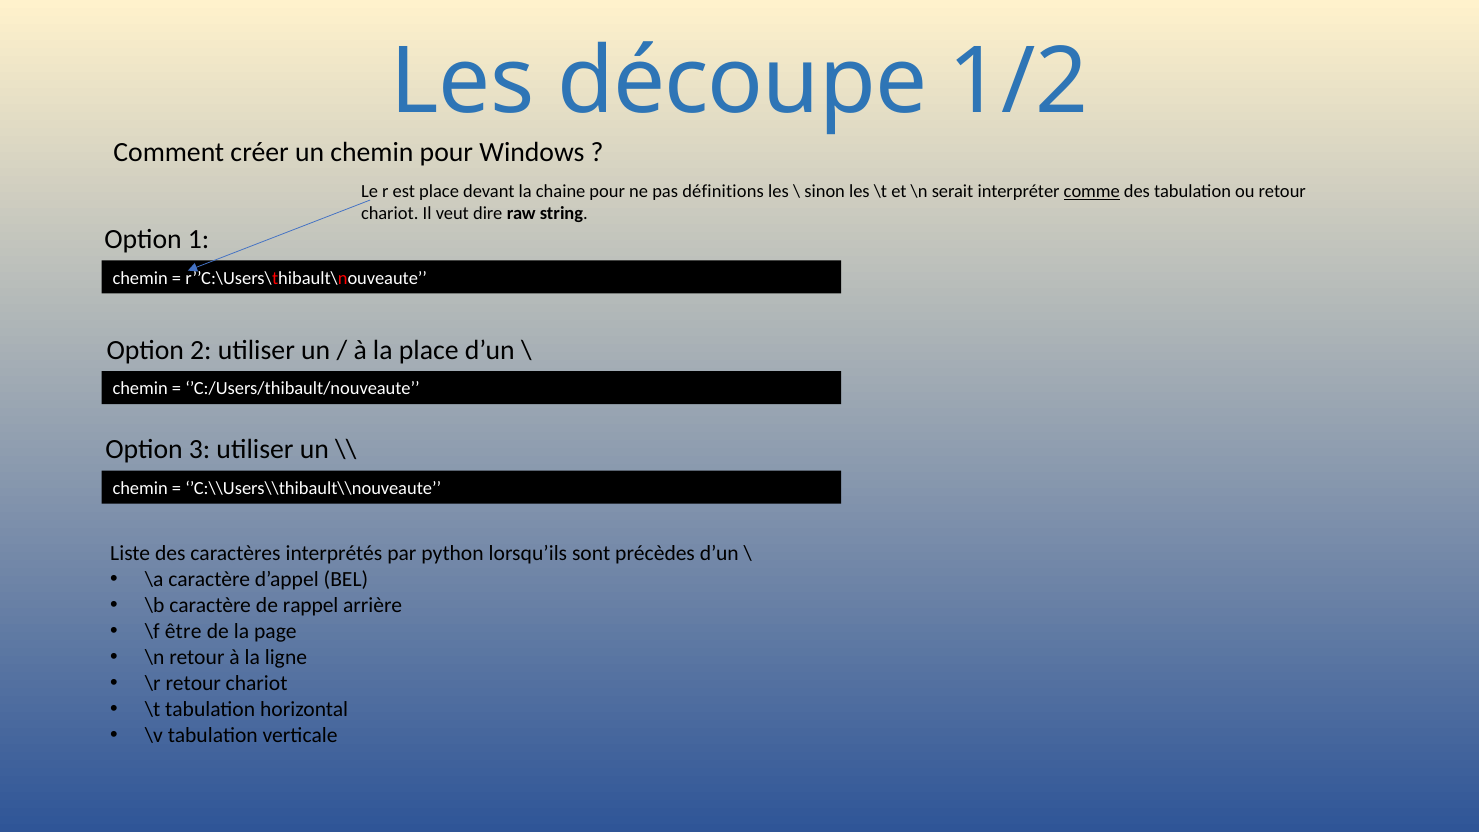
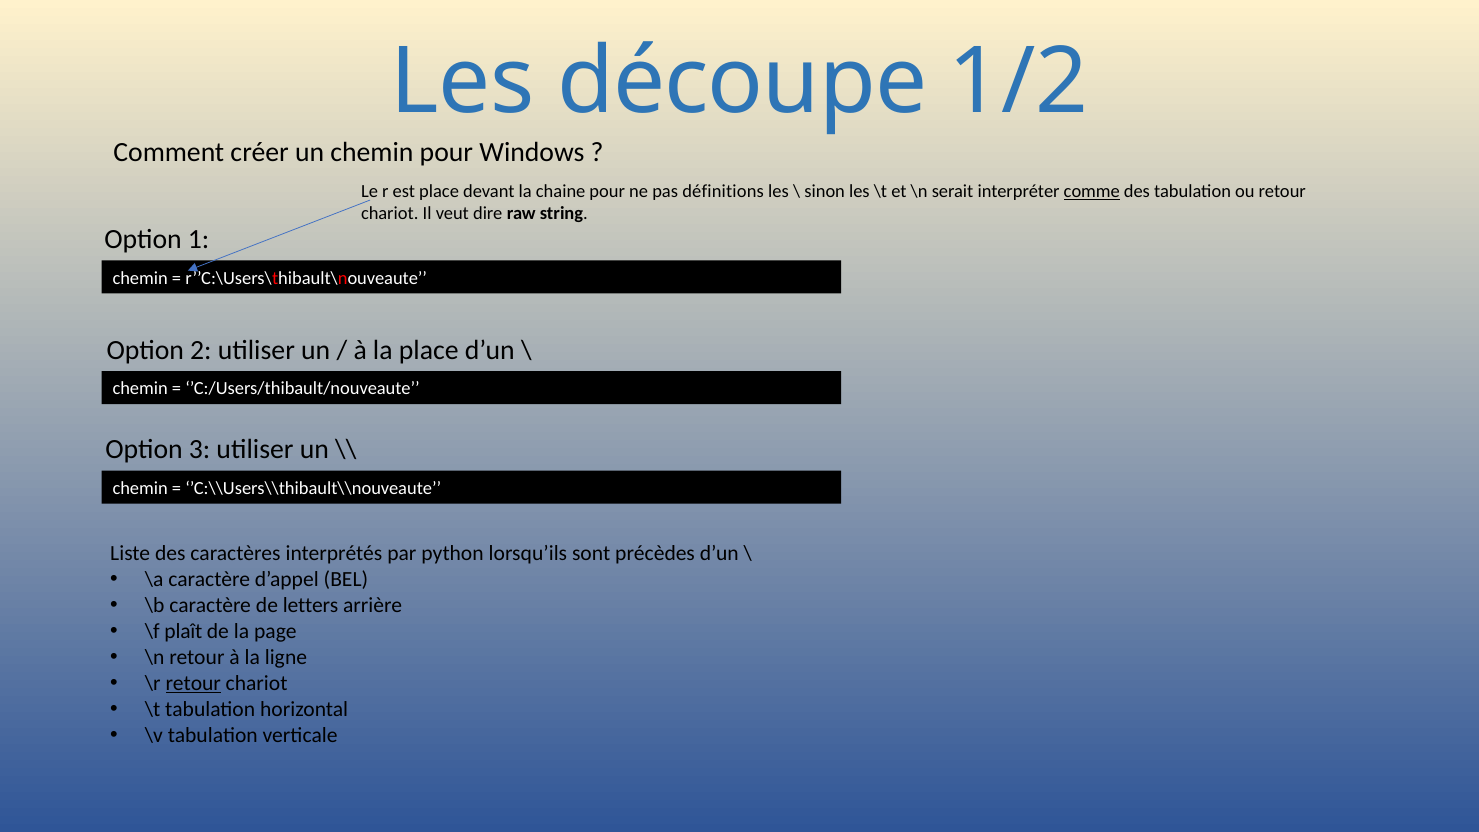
rappel: rappel -> letters
être: être -> plaît
retour at (193, 683) underline: none -> present
